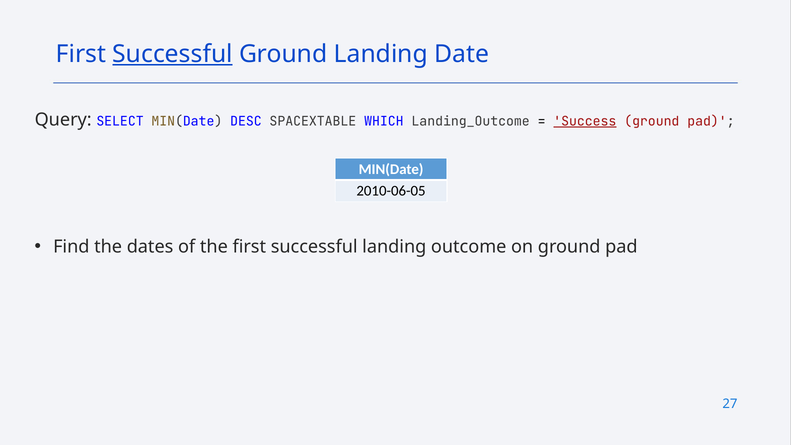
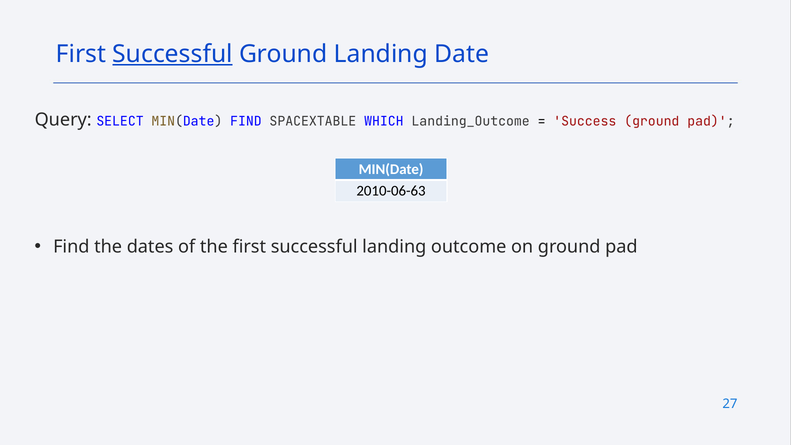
MIN(Date DESC: DESC -> FIND
Success underline: present -> none
2010-06-05: 2010-06-05 -> 2010-06-63
